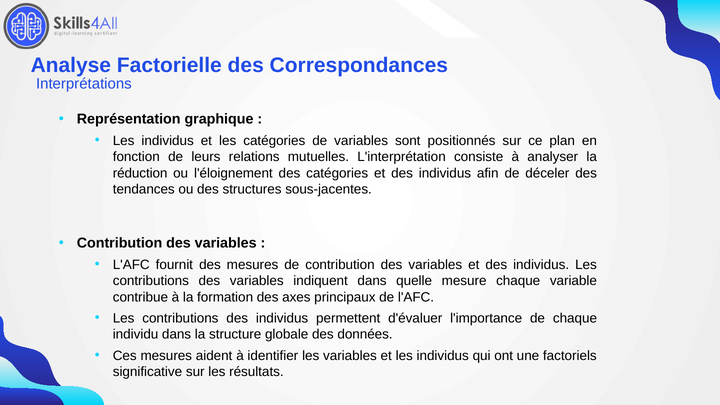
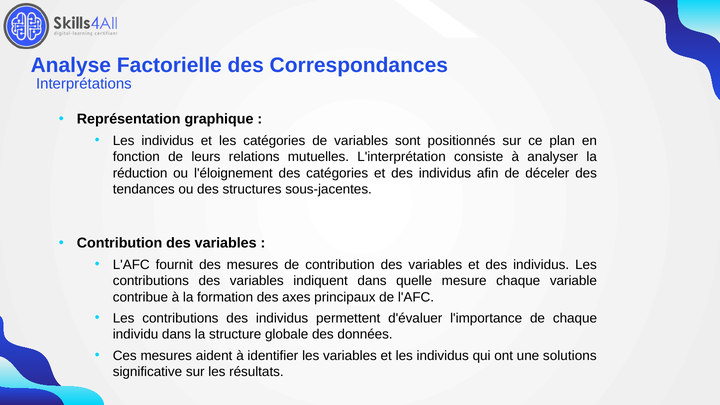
factoriels: factoriels -> solutions
